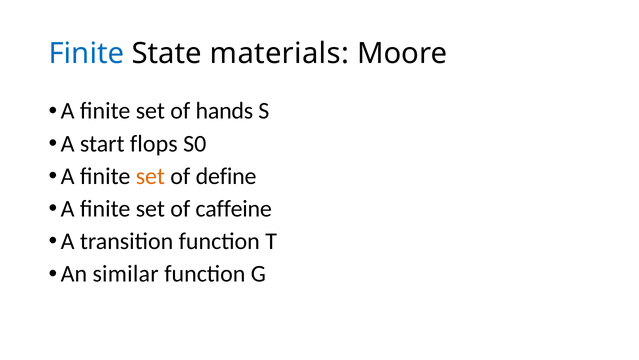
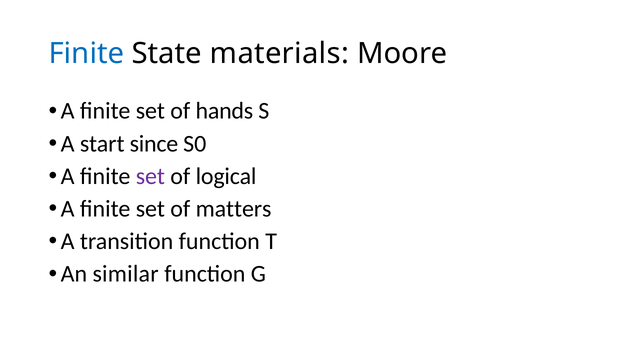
flops: flops -> since
set at (150, 176) colour: orange -> purple
define: define -> logical
caffeine: caffeine -> matters
